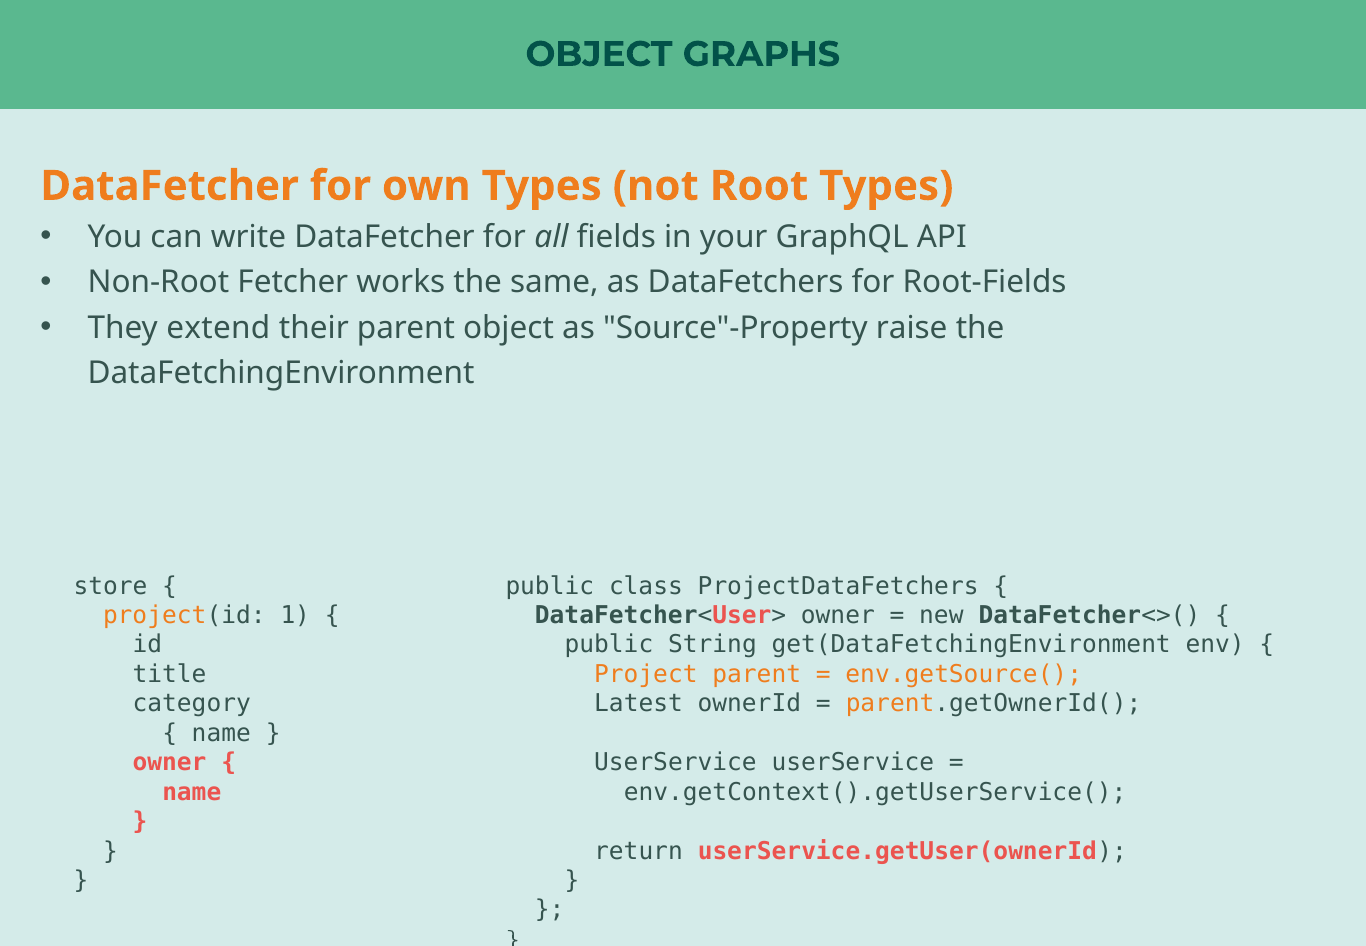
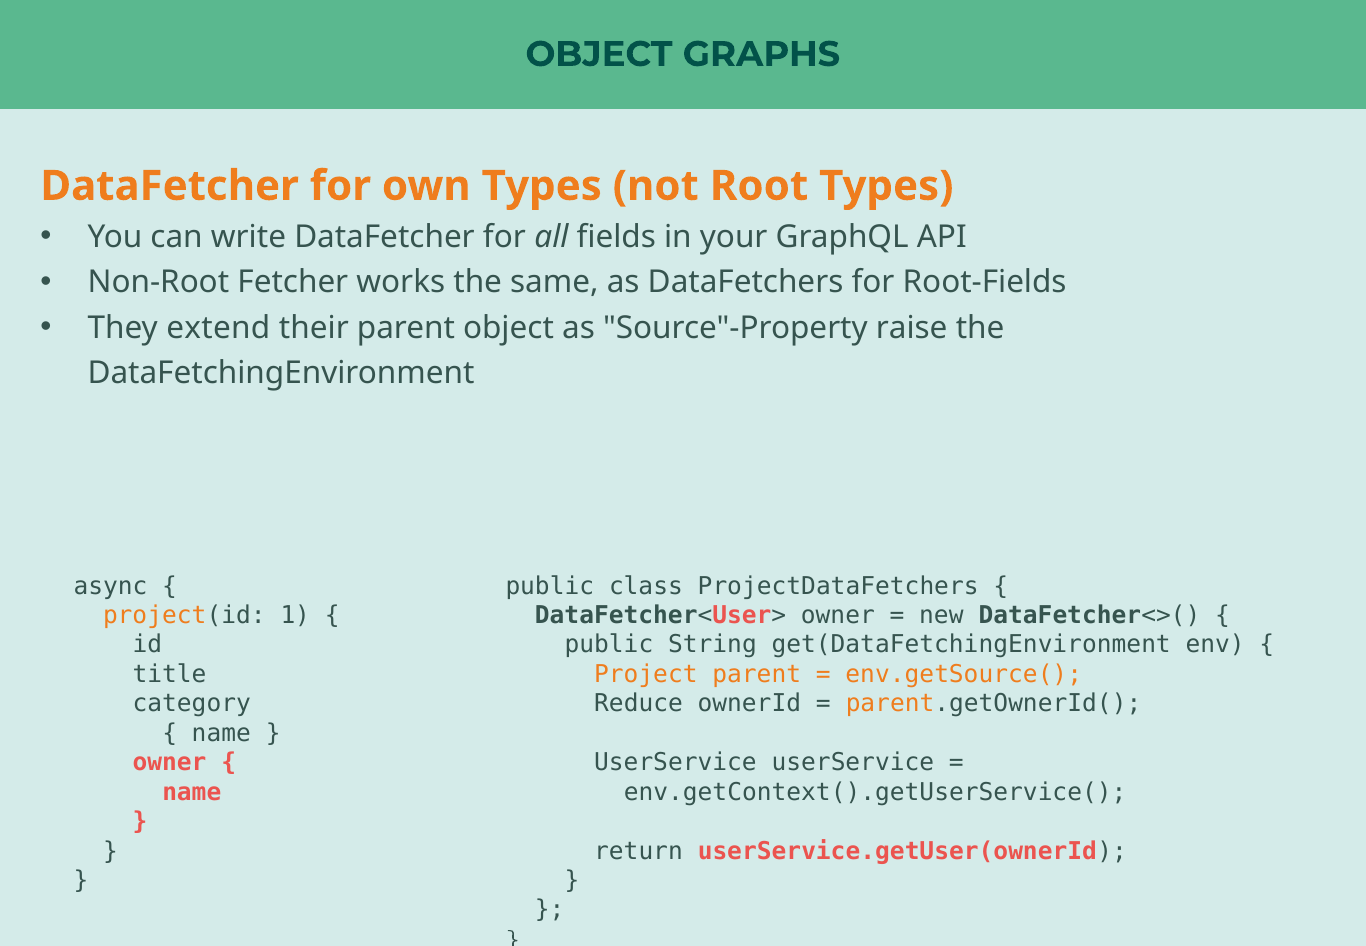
store: store -> async
Latest: Latest -> Reduce
